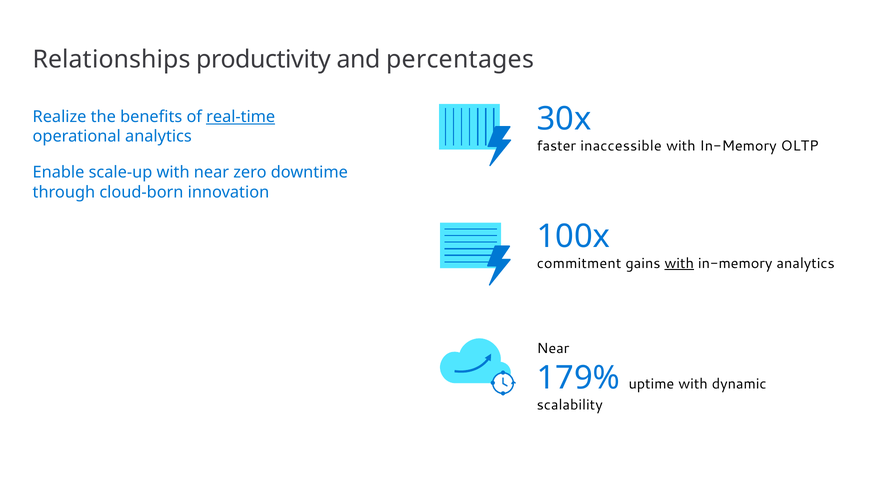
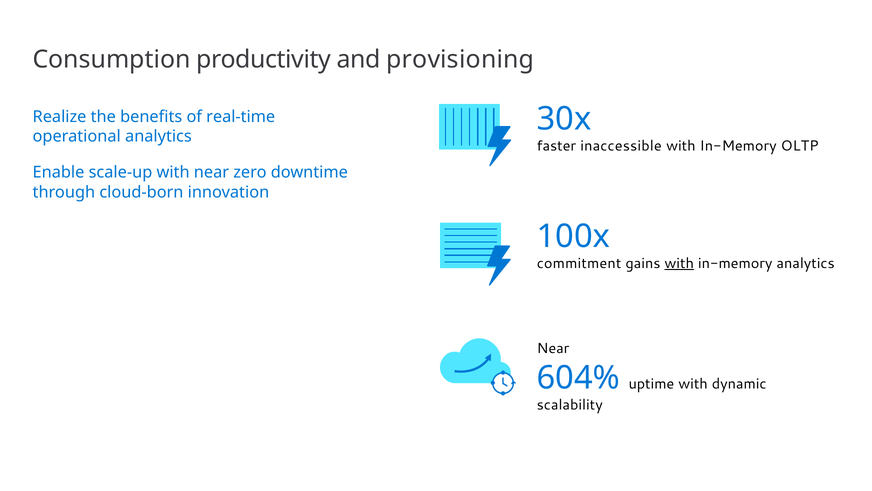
Relationships: Relationships -> Consumption
percentages: percentages -> provisioning
real-time underline: present -> none
179%: 179% -> 604%
